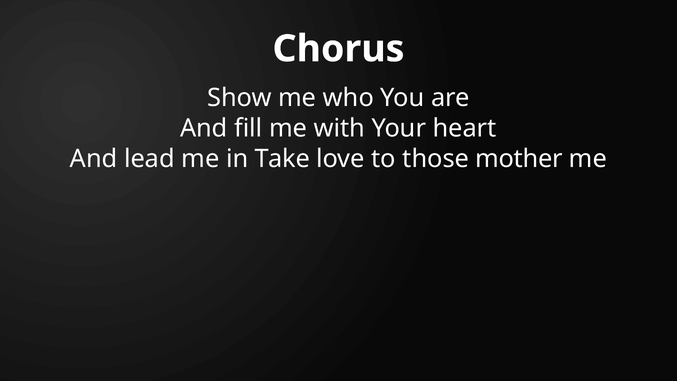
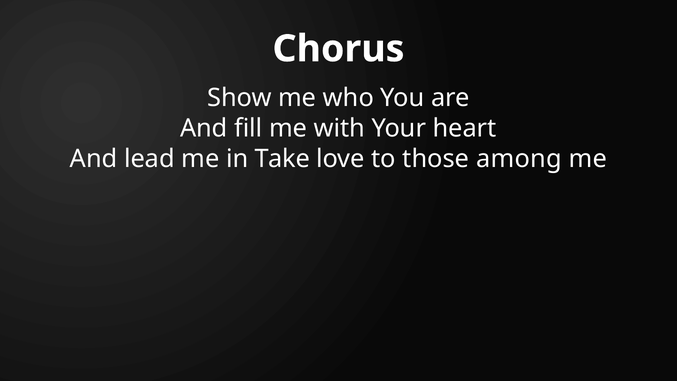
mother: mother -> among
